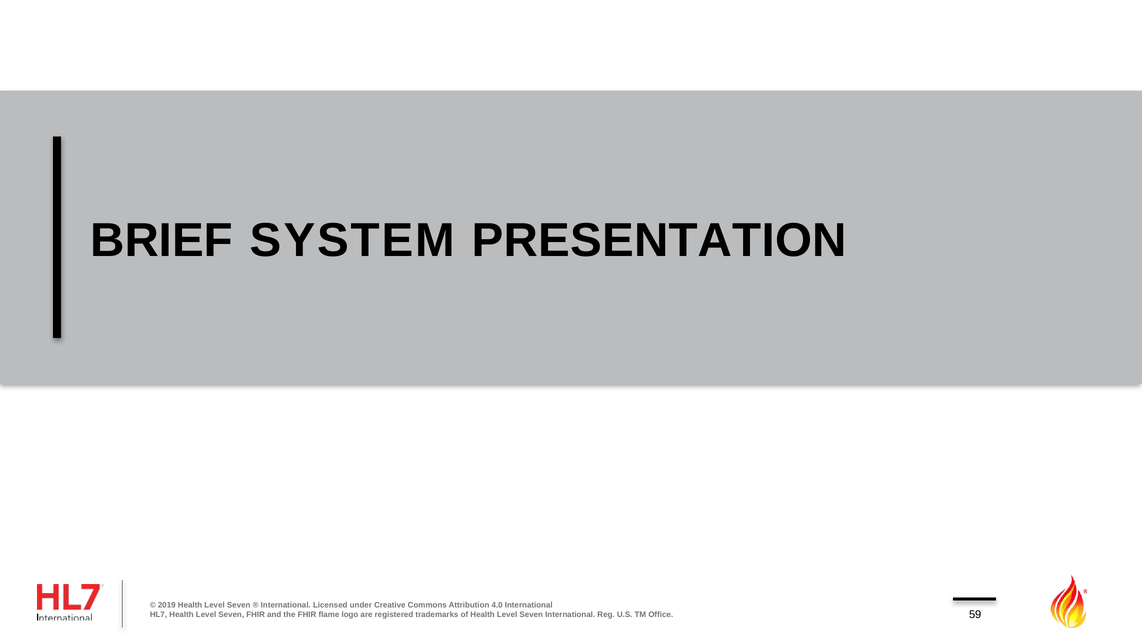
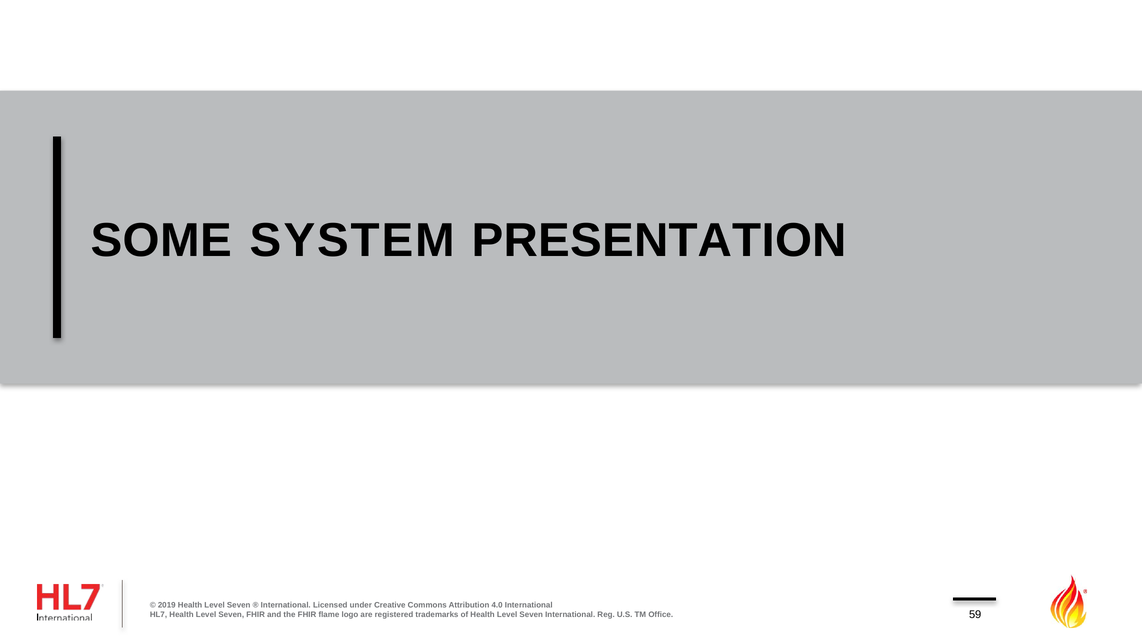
BRIEF: BRIEF -> SOME
